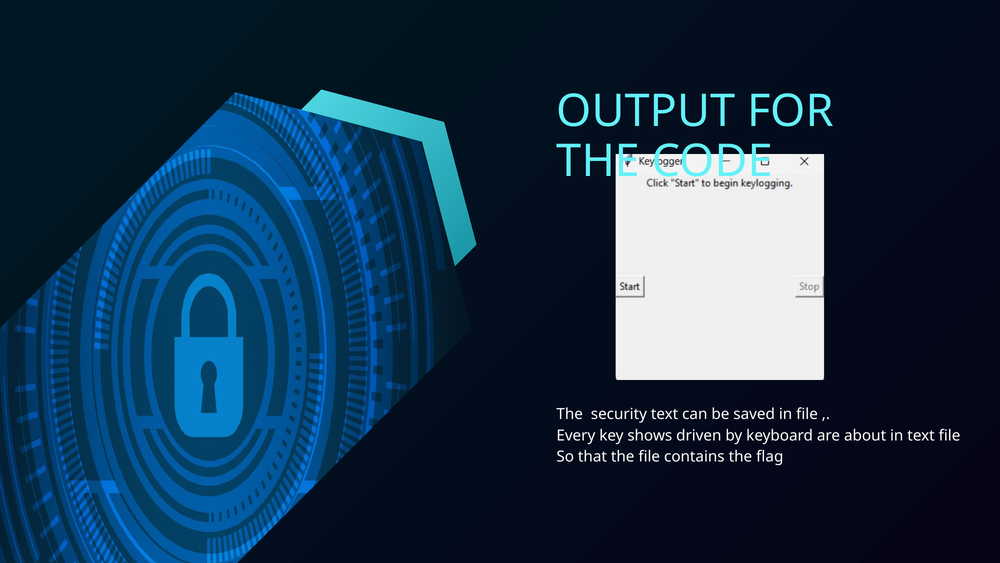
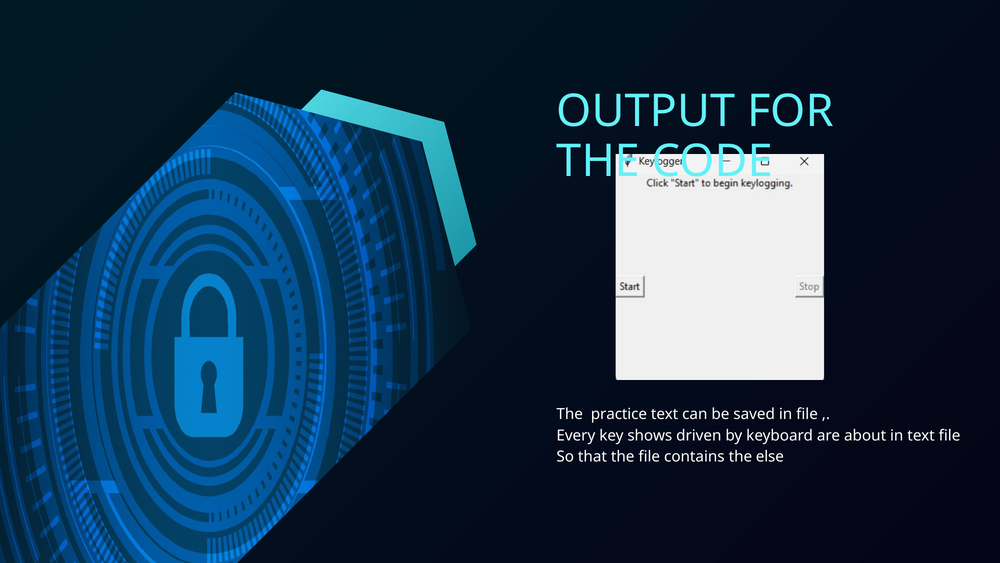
security: security -> practice
flag: flag -> else
